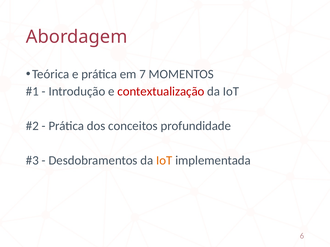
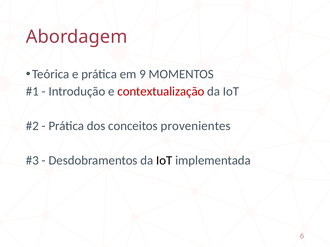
7: 7 -> 9
profundidade: profundidade -> provenientes
IoT at (164, 161) colour: orange -> black
